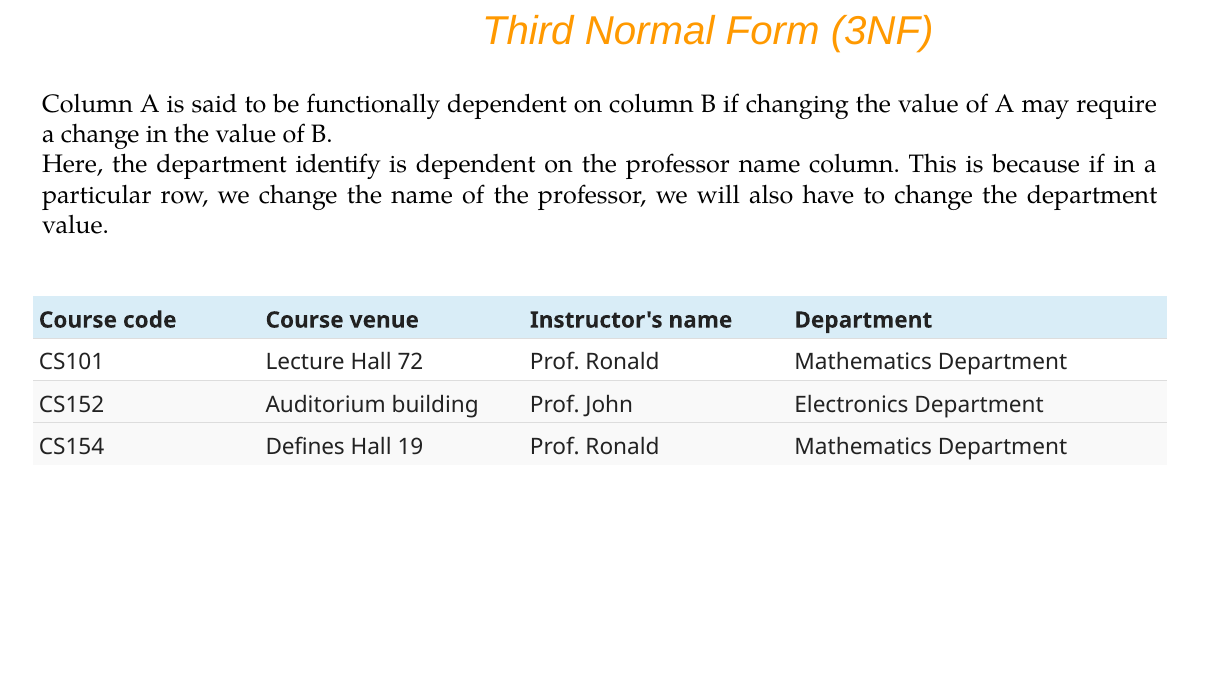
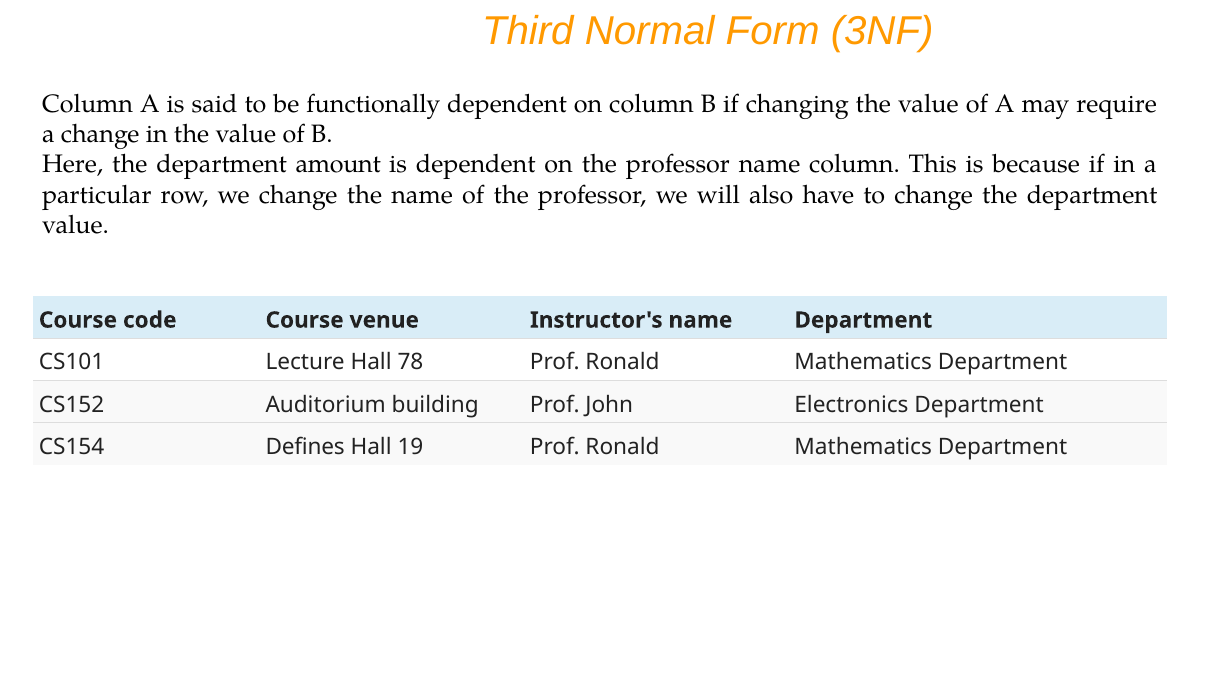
identify: identify -> amount
72: 72 -> 78
